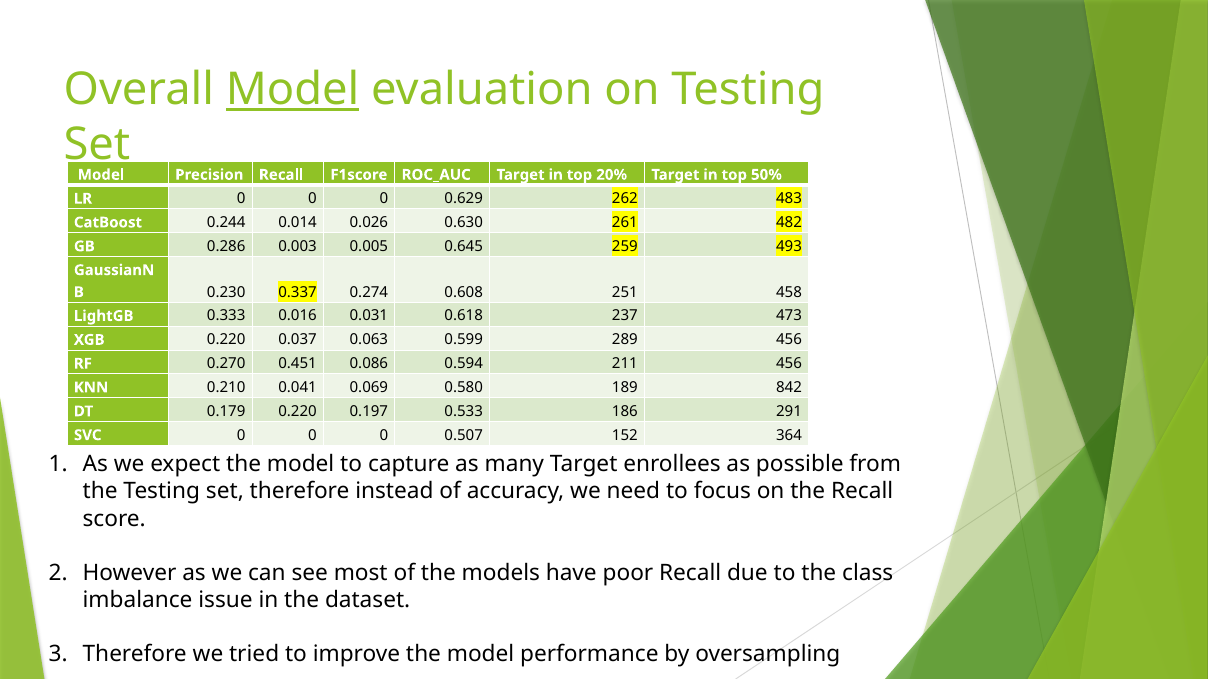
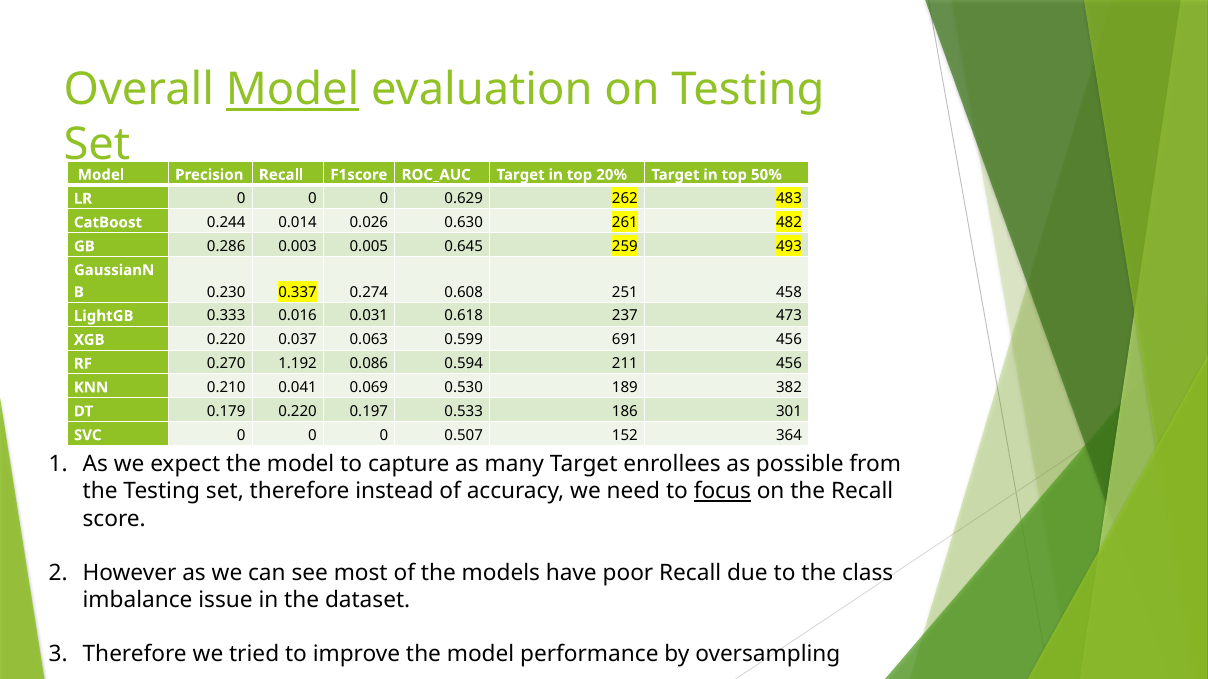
289: 289 -> 691
0.451: 0.451 -> 1.192
0.580: 0.580 -> 0.530
842: 842 -> 382
291: 291 -> 301
focus underline: none -> present
